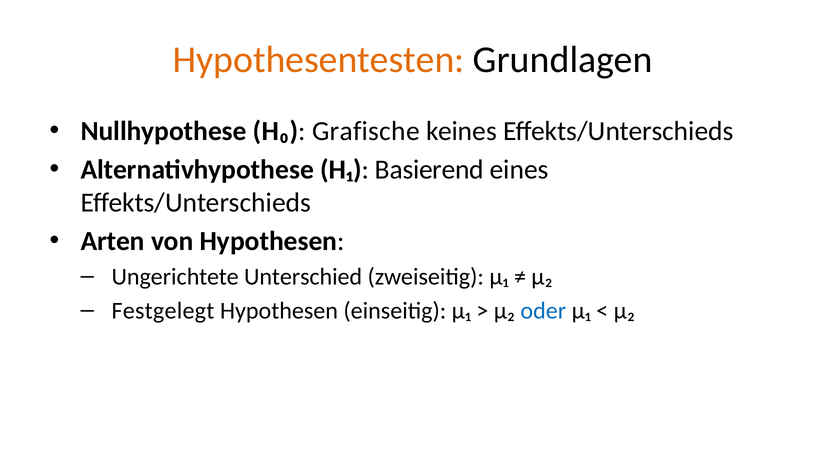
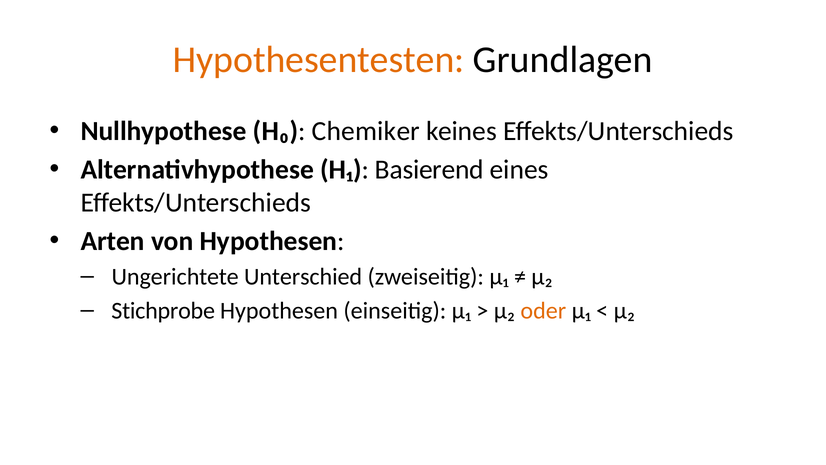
Grafische: Grafische -> Chemiker
Festgelegt: Festgelegt -> Stichprobe
oder colour: blue -> orange
